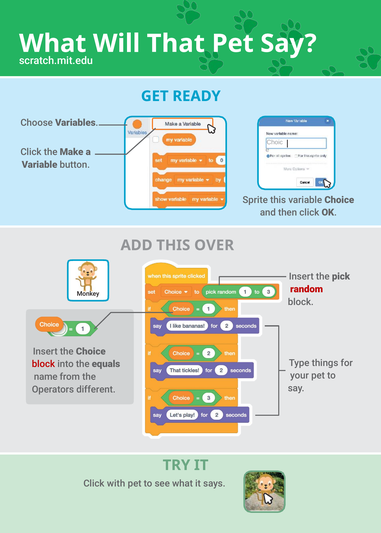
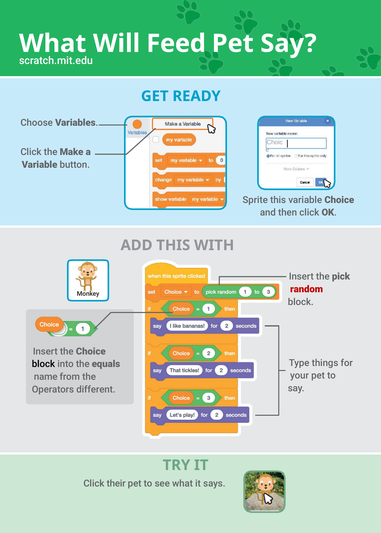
That: That -> Feed
OVER: OVER -> WITH
block at (43, 364) colour: red -> black
with: with -> their
